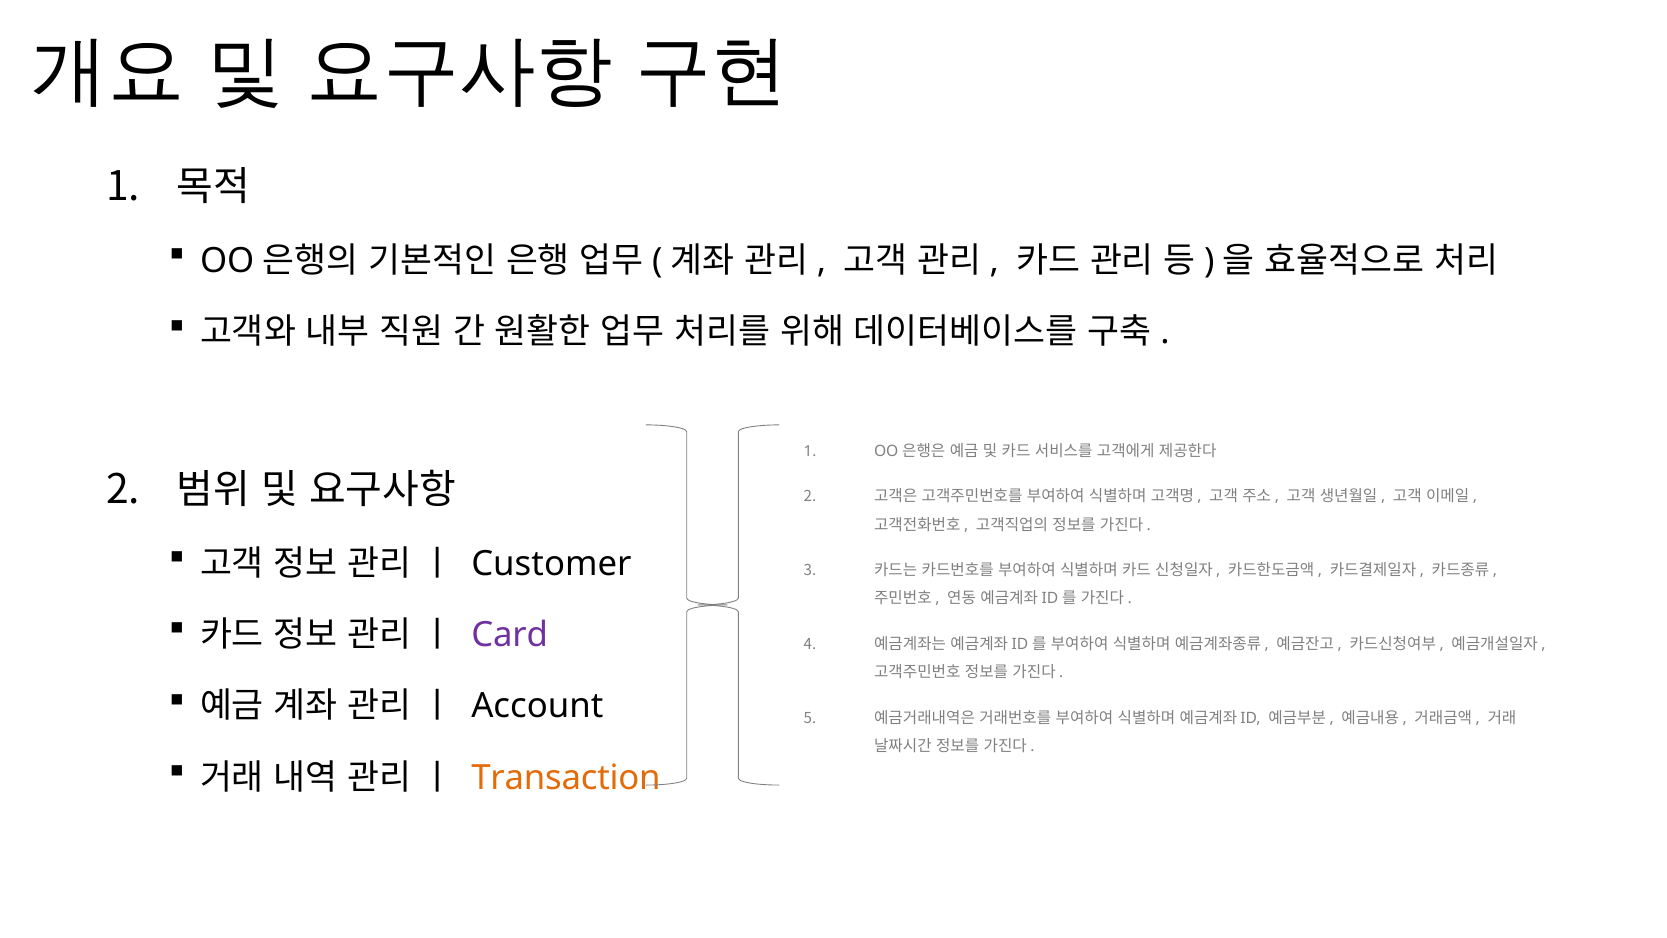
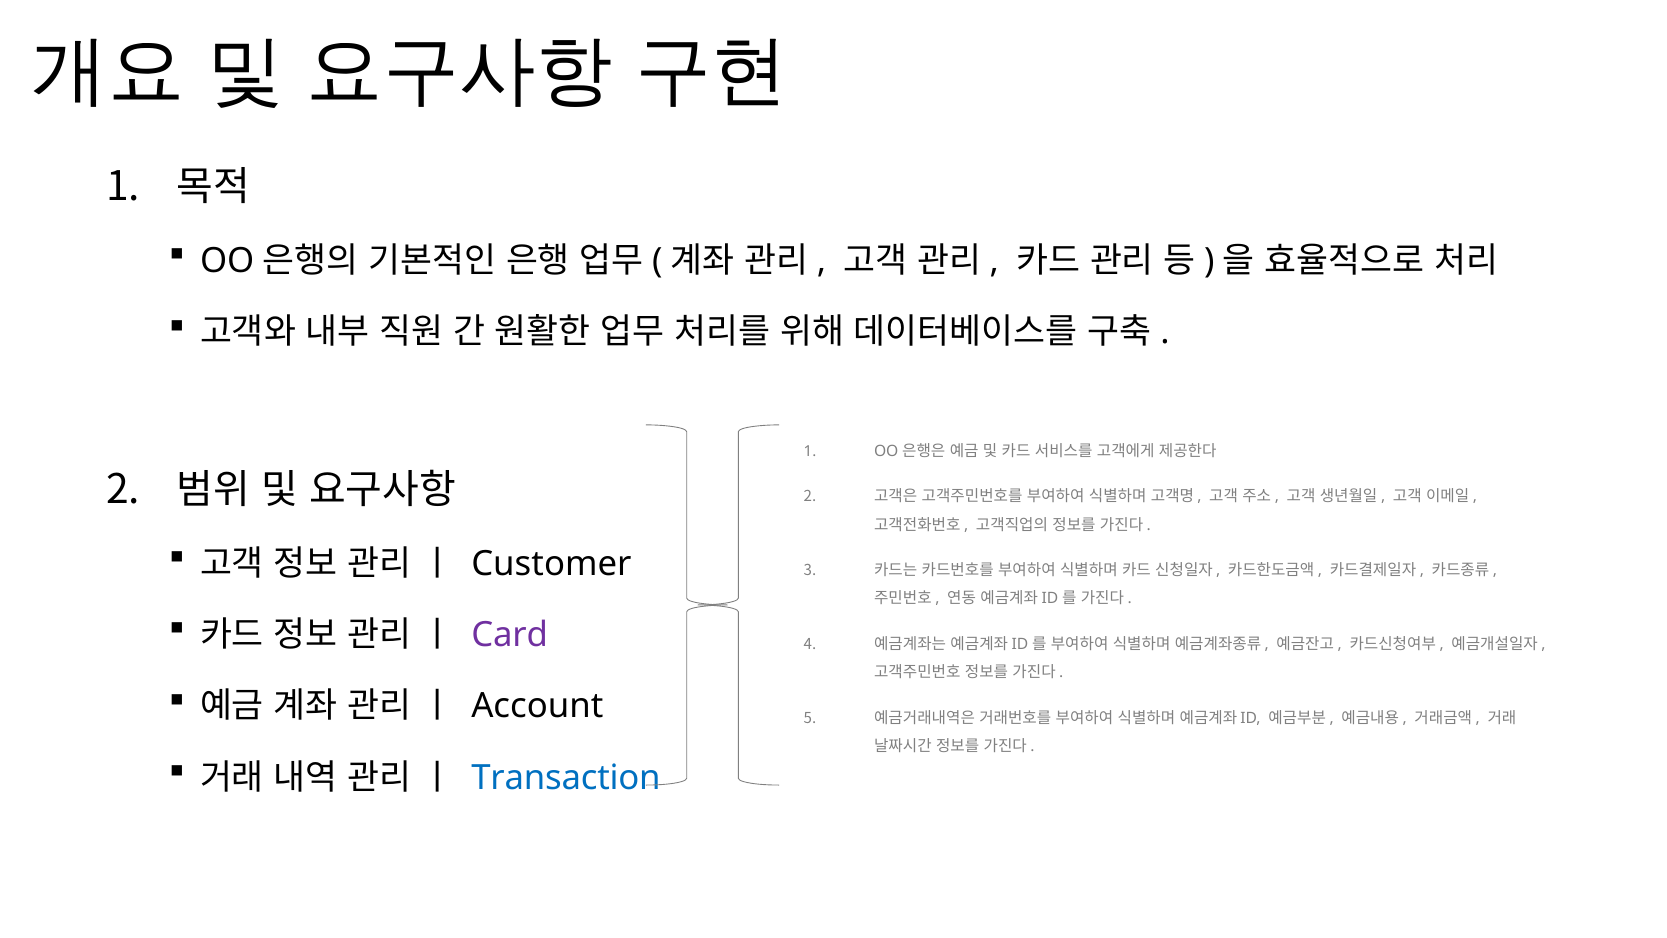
Transaction colour: orange -> blue
